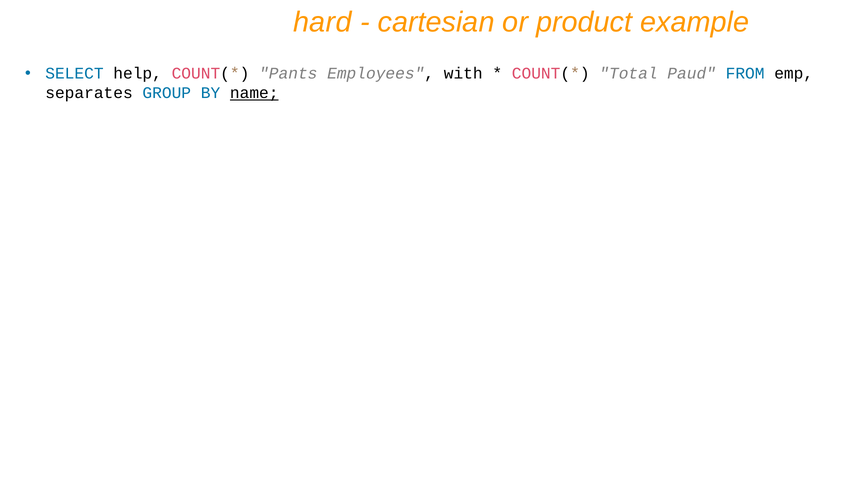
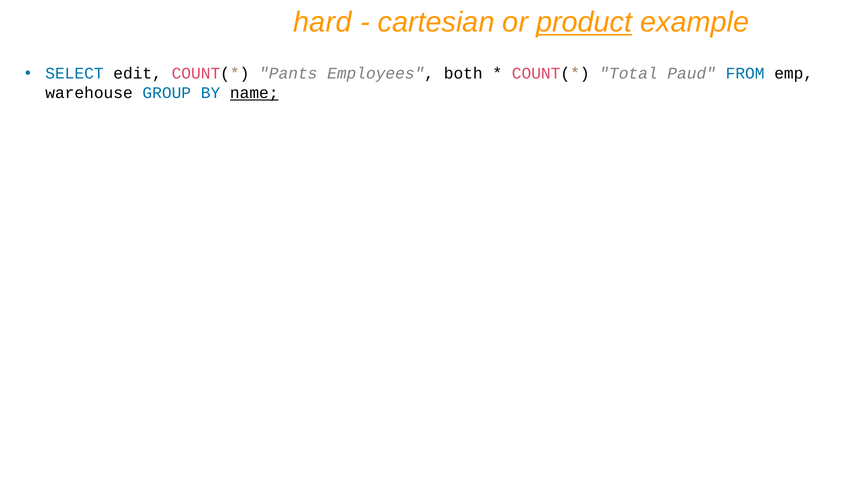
product underline: none -> present
help: help -> edit
with: with -> both
separates: separates -> warehouse
